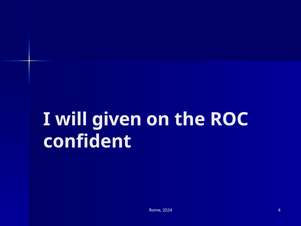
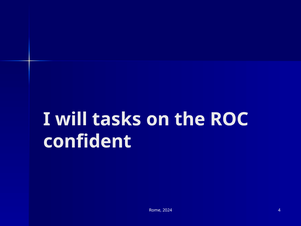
given: given -> tasks
